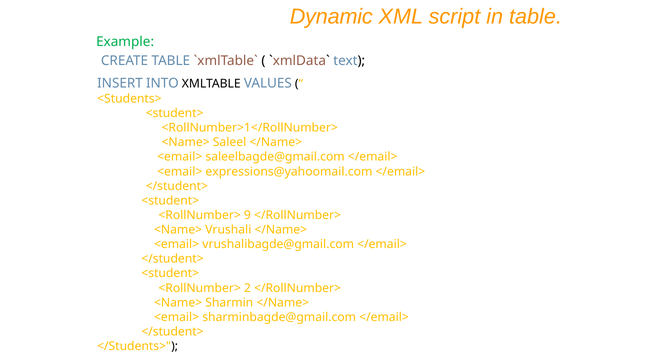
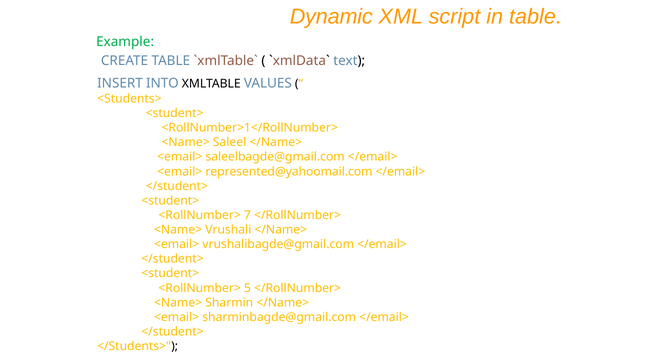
expressions@yahoomail.com: expressions@yahoomail.com -> represented@yahoomail.com
9: 9 -> 7
2: 2 -> 5
